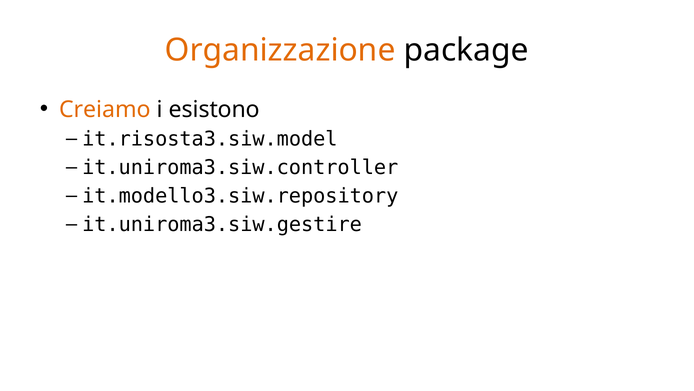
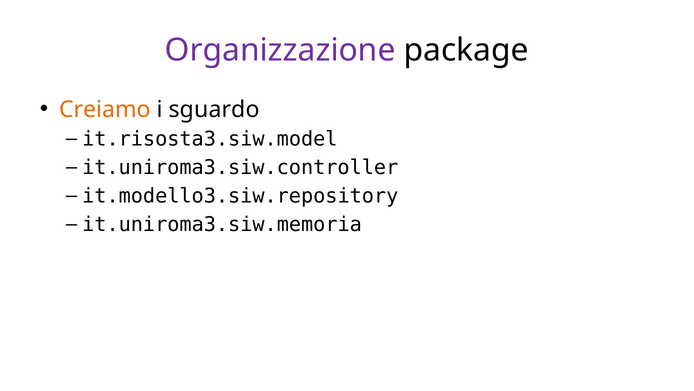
Organizzazione colour: orange -> purple
esistono: esistono -> sguardo
it.uniroma3.siw.gestire: it.uniroma3.siw.gestire -> it.uniroma3.siw.memoria
